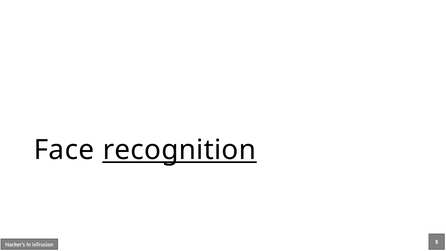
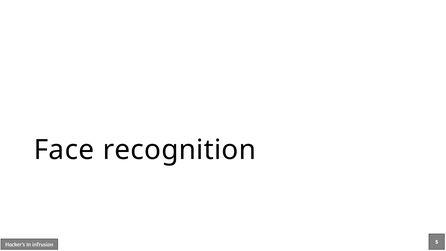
recognition underline: present -> none
